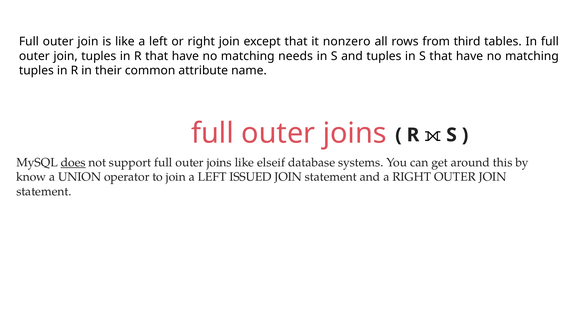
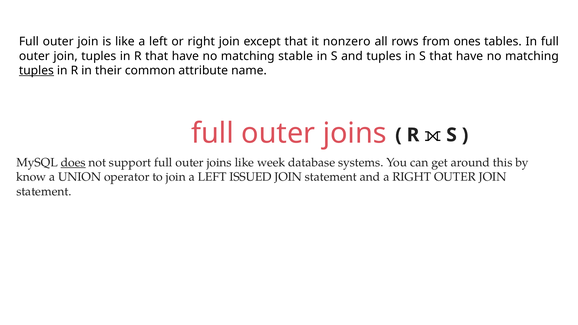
third: third -> ones
needs: needs -> stable
tuples at (36, 71) underline: none -> present
elseif: elseif -> week
